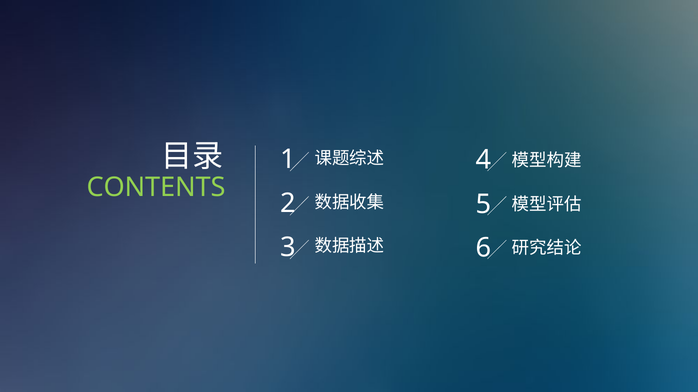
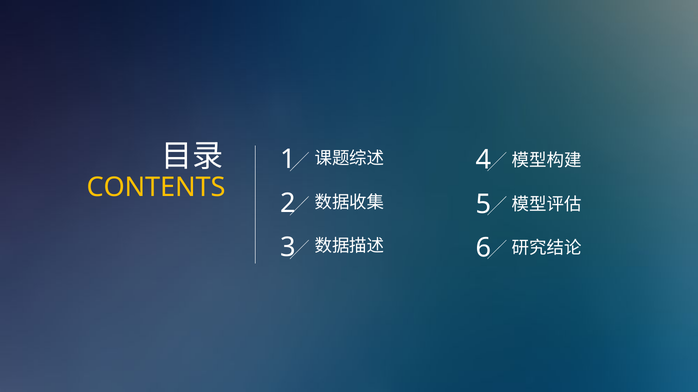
CONTENTS colour: light green -> yellow
